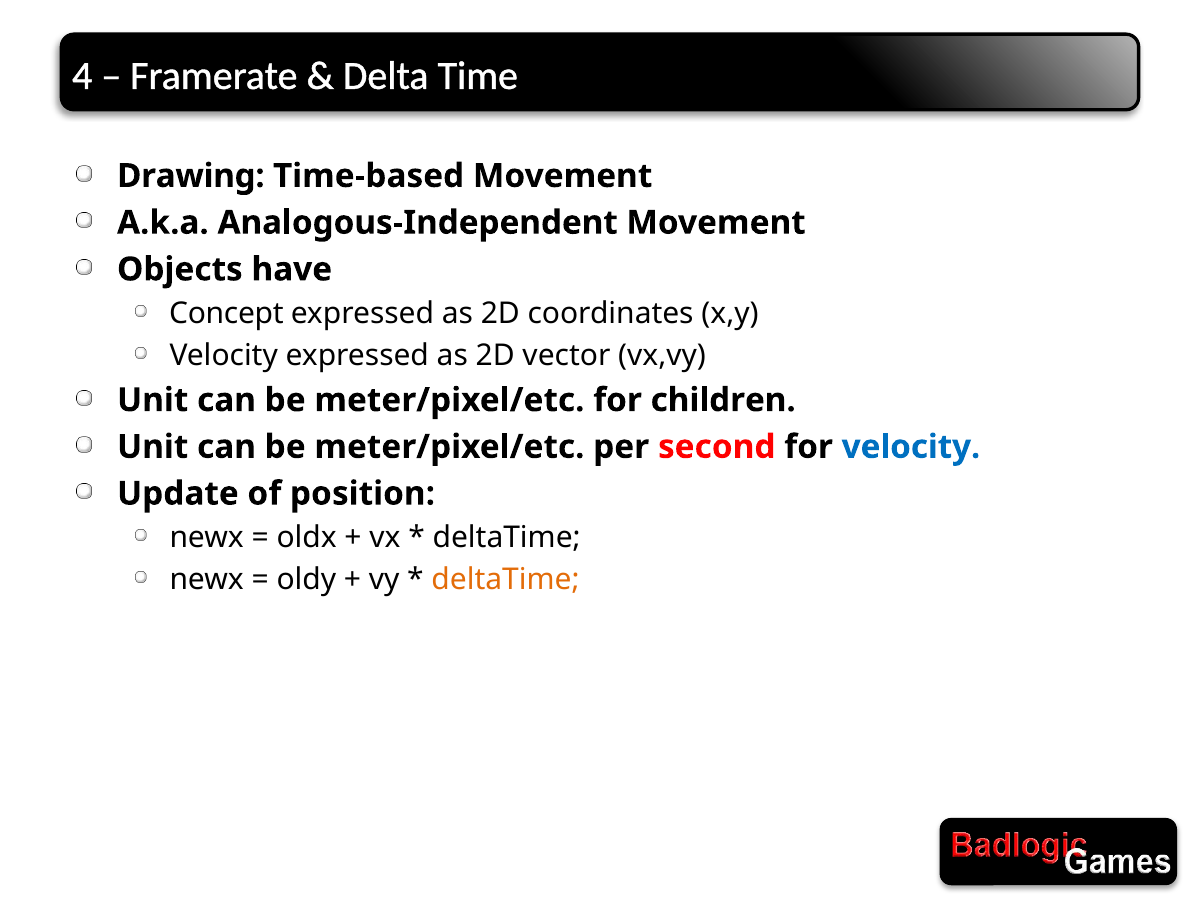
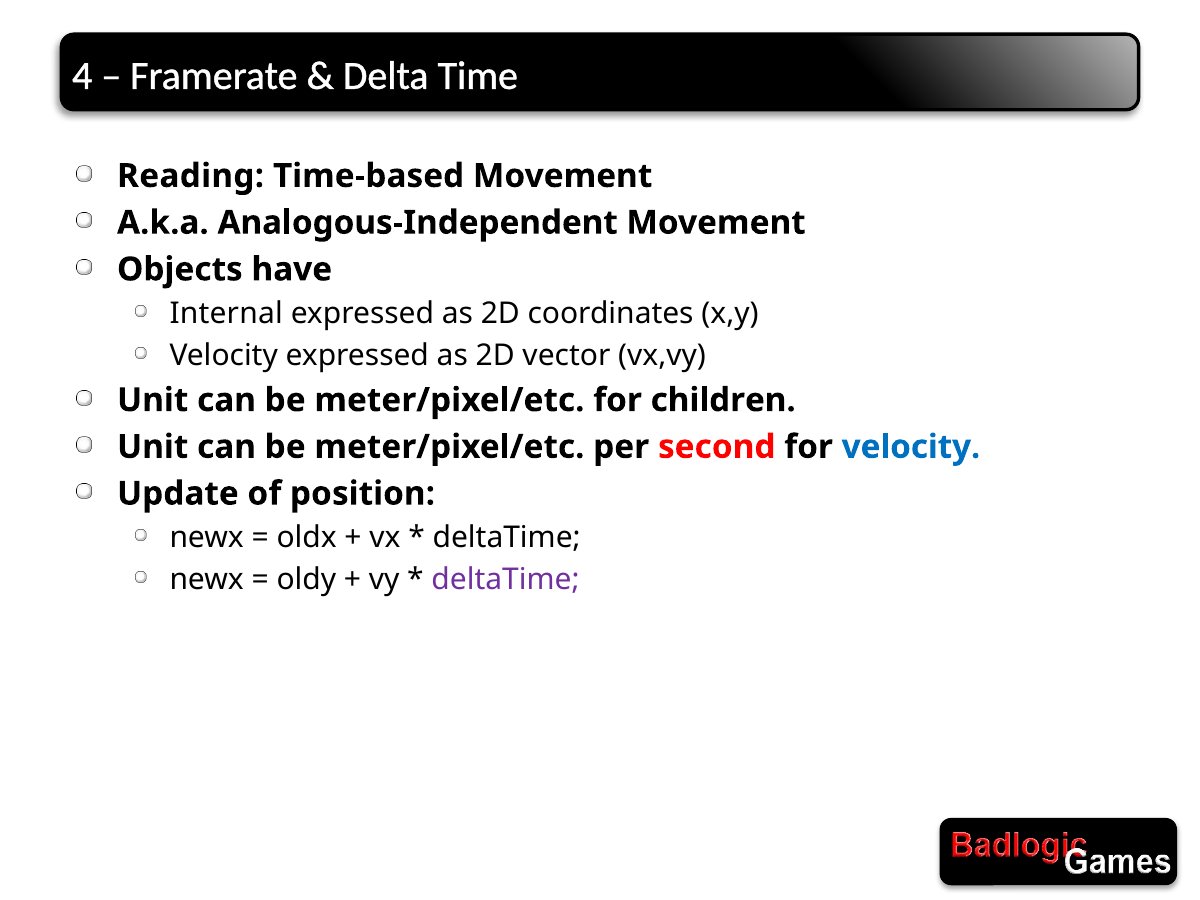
Drawing: Drawing -> Reading
Concept: Concept -> Internal
deltaTime at (506, 579) colour: orange -> purple
